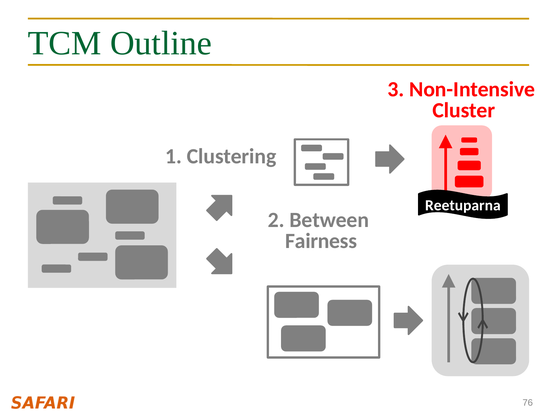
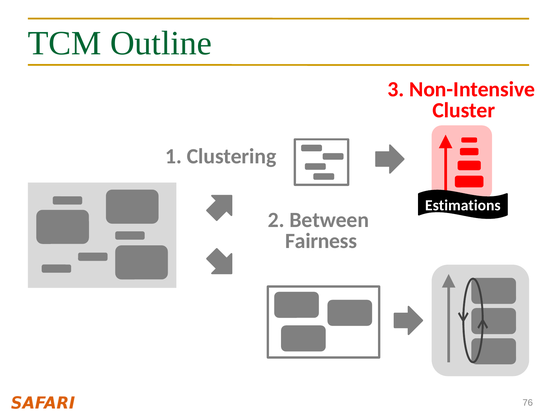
Reetuparna: Reetuparna -> Estimations
